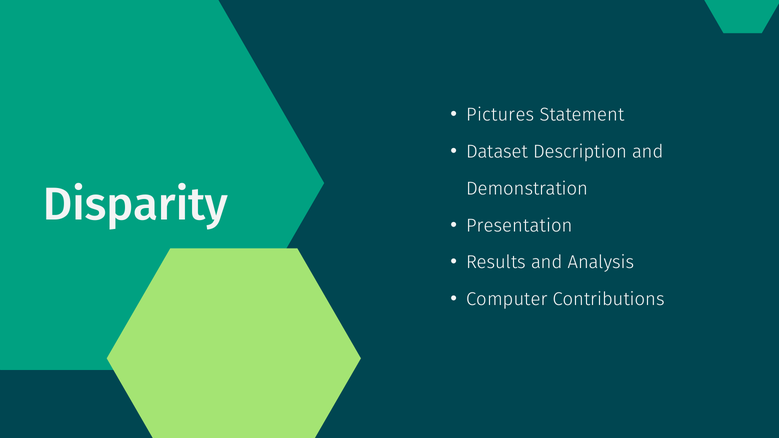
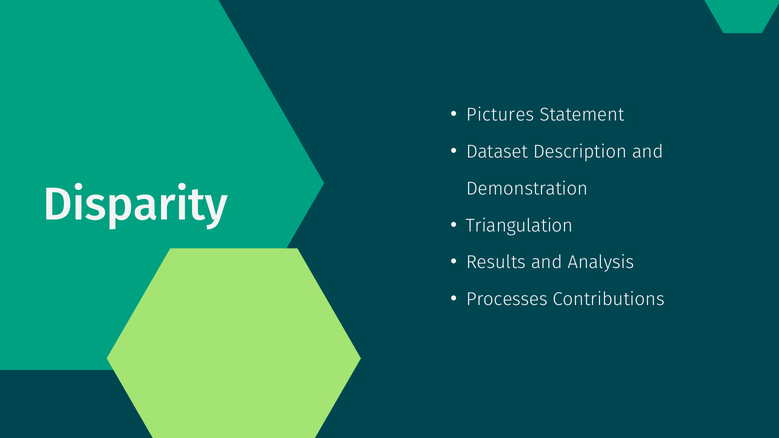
Presentation: Presentation -> Triangulation
Computer: Computer -> Processes
